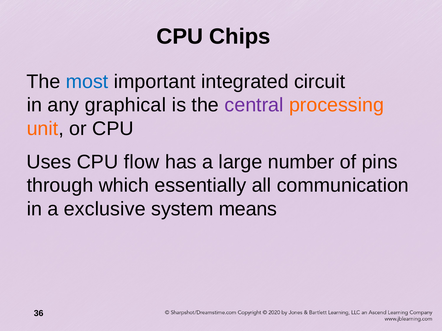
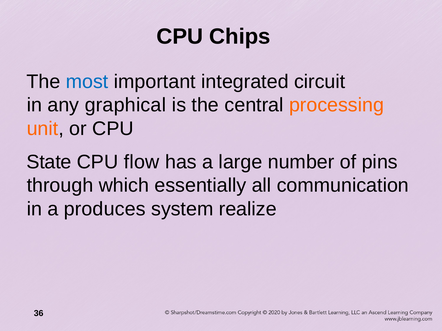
central colour: purple -> black
Uses: Uses -> State
exclusive: exclusive -> produces
means: means -> realize
